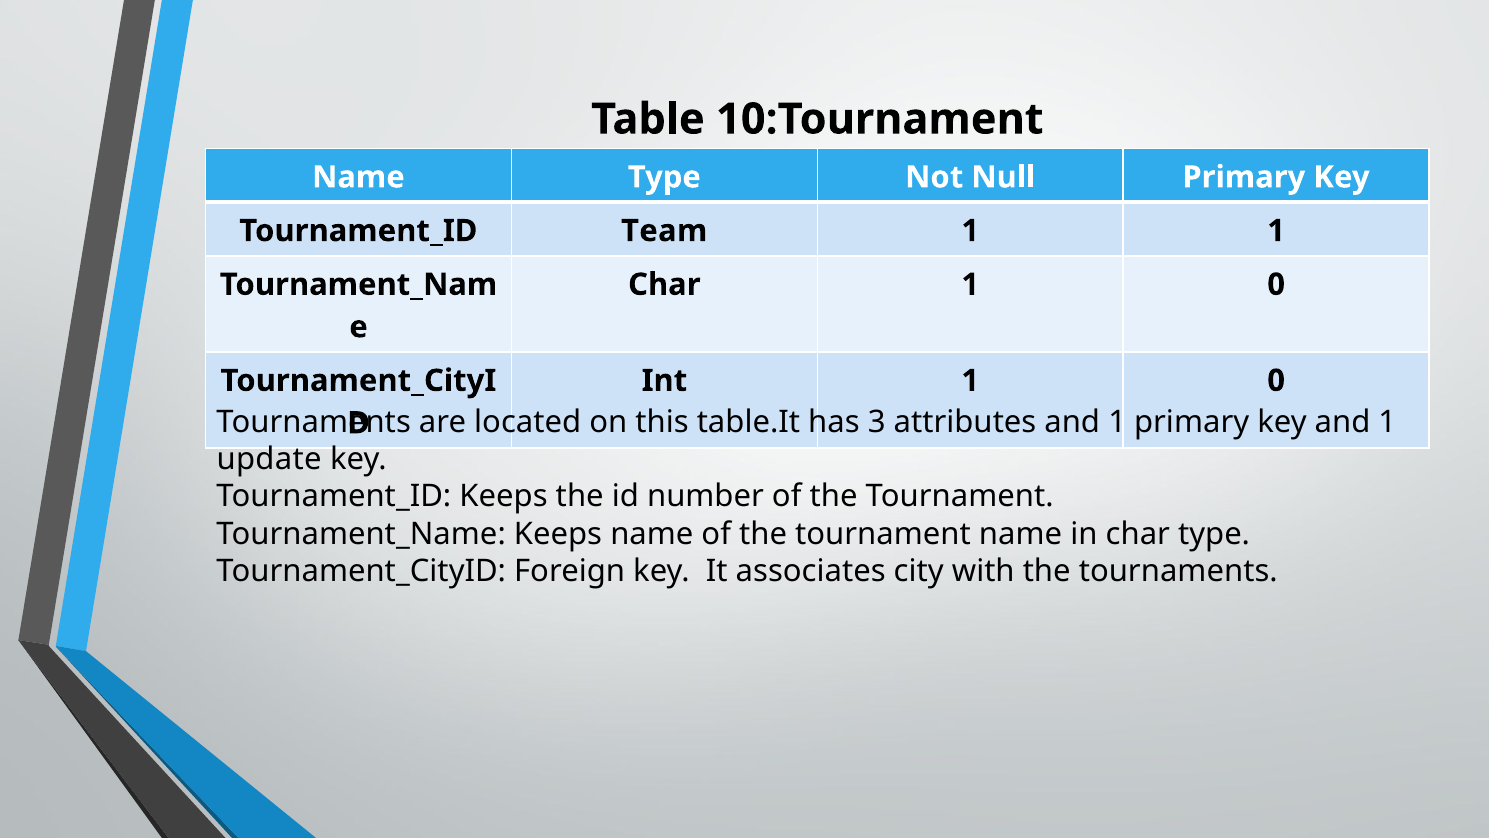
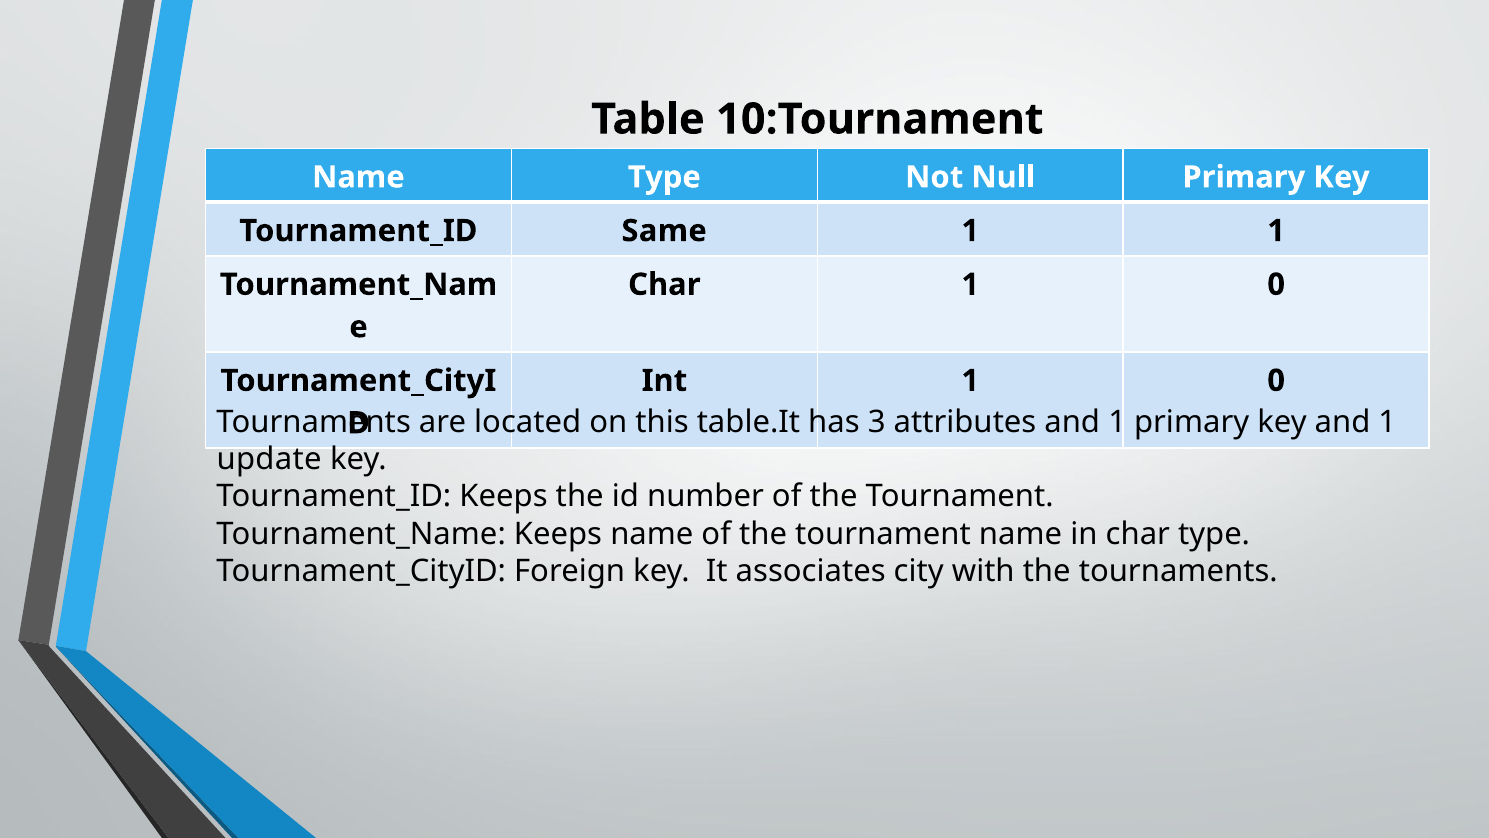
Team: Team -> Same
